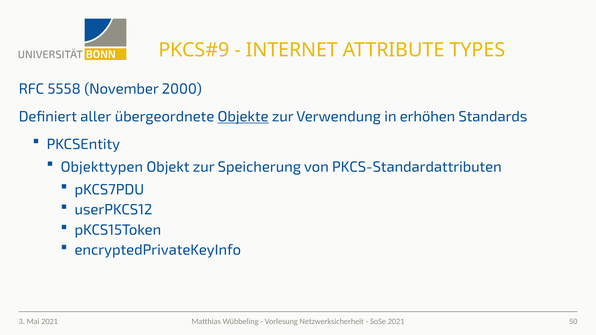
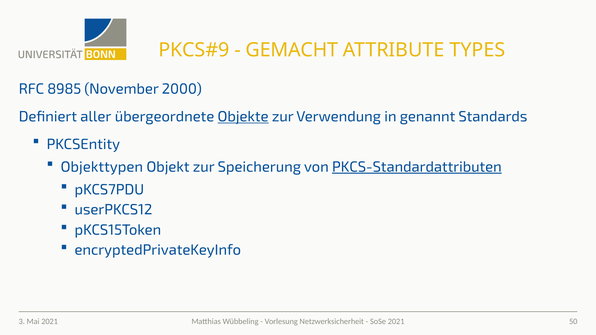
INTERNET: INTERNET -> GEMACHT
5558: 5558 -> 8985
erhöhen: erhöhen -> genannt
PKCS-Standardattributen underline: none -> present
